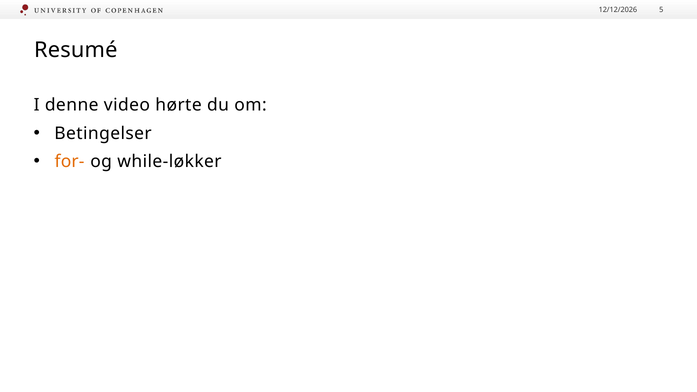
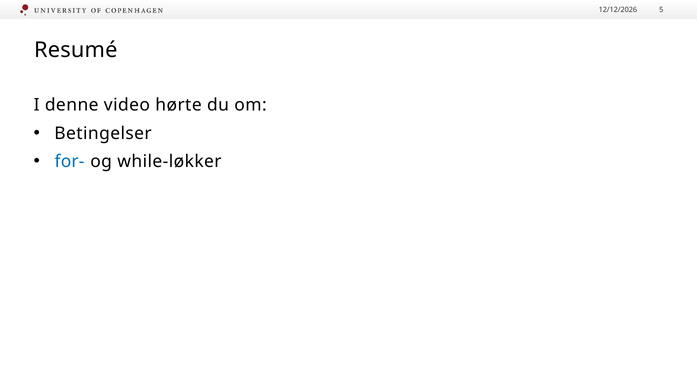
for- colour: orange -> blue
